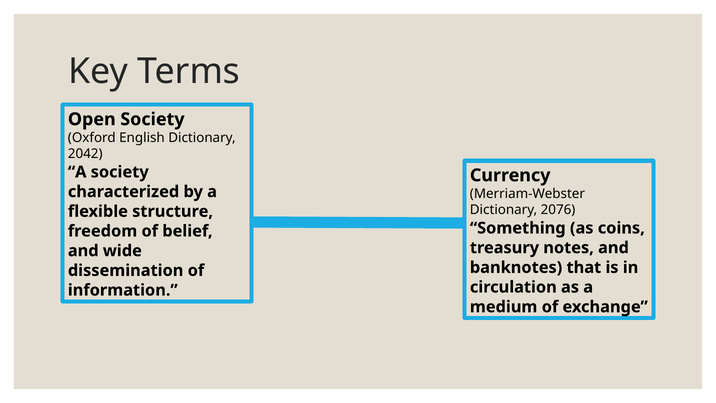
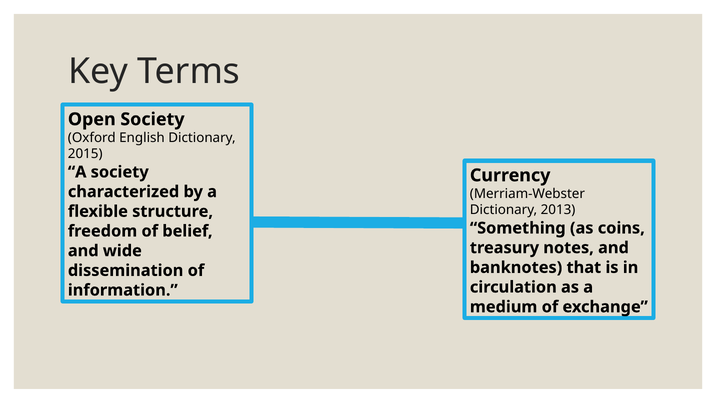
2042: 2042 -> 2015
2076: 2076 -> 2013
